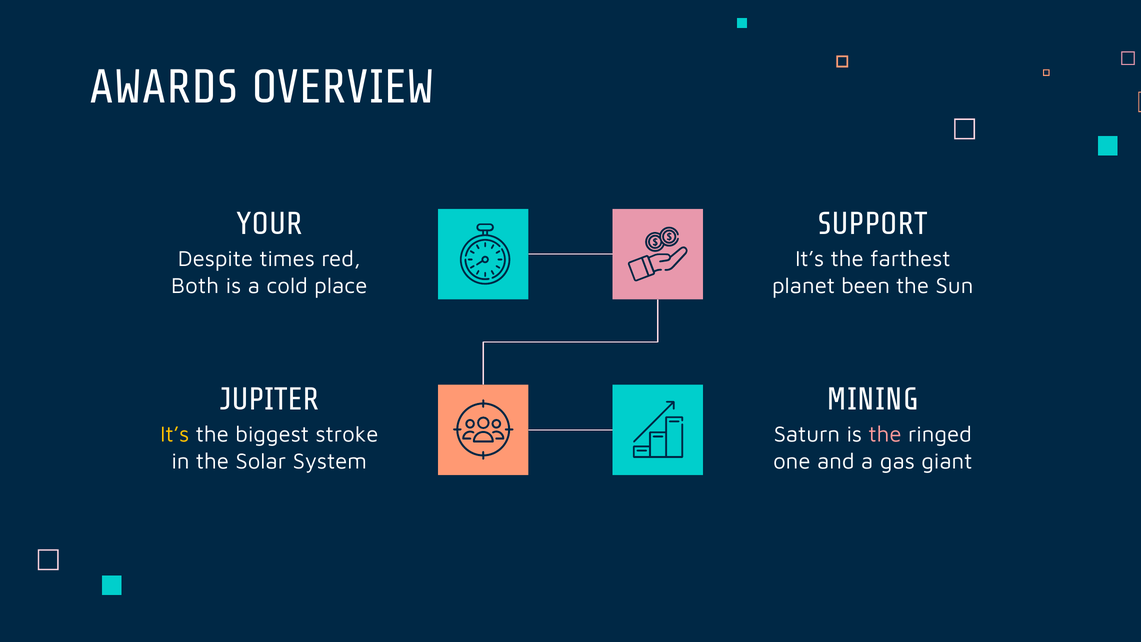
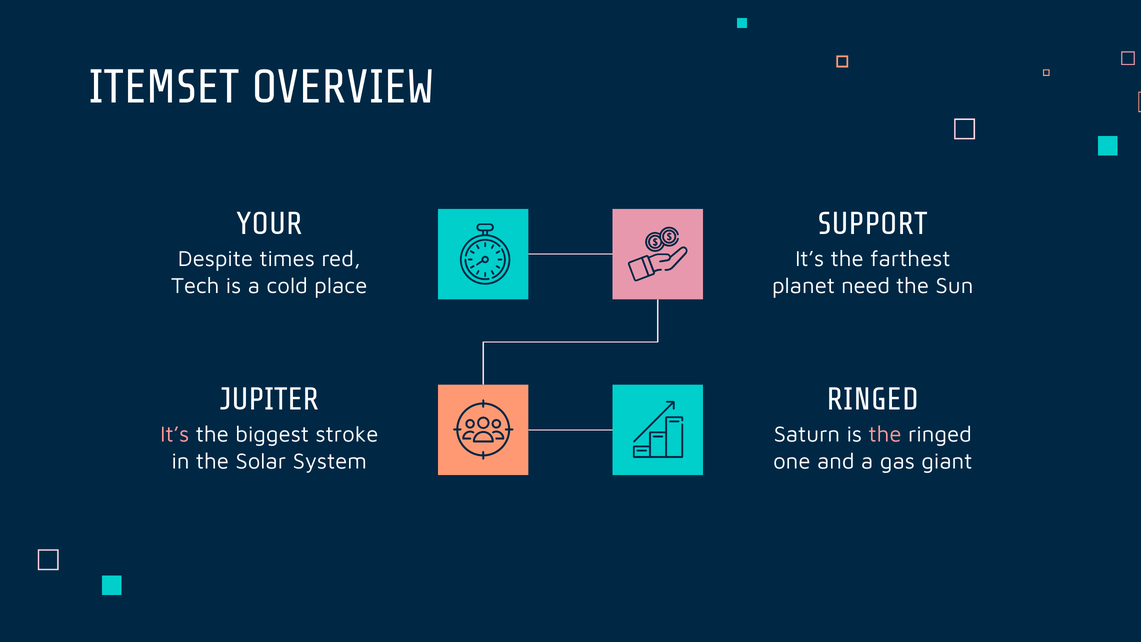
AWARDS: AWARDS -> ITEMSET
Both: Both -> Tech
been: been -> need
MINING at (873, 399): MINING -> RINGED
It’s at (175, 434) colour: yellow -> pink
